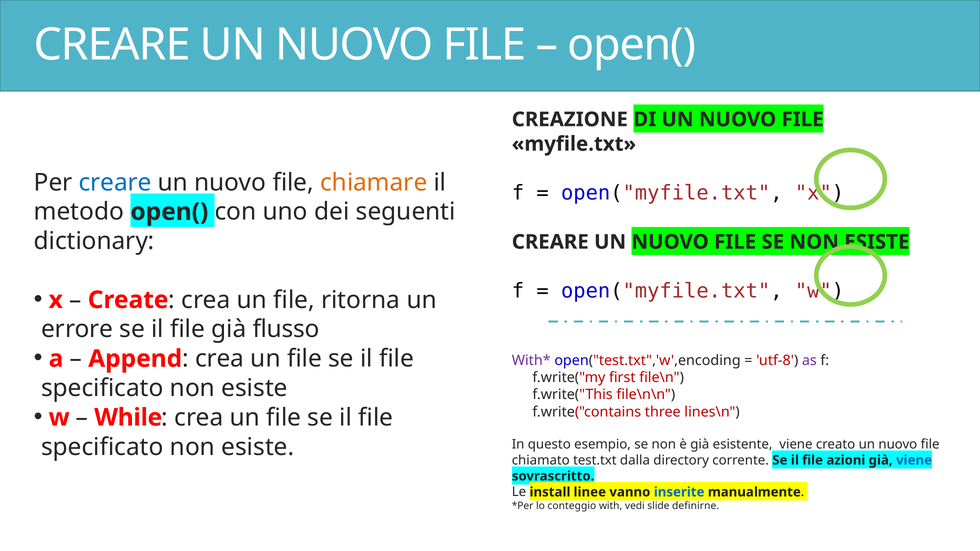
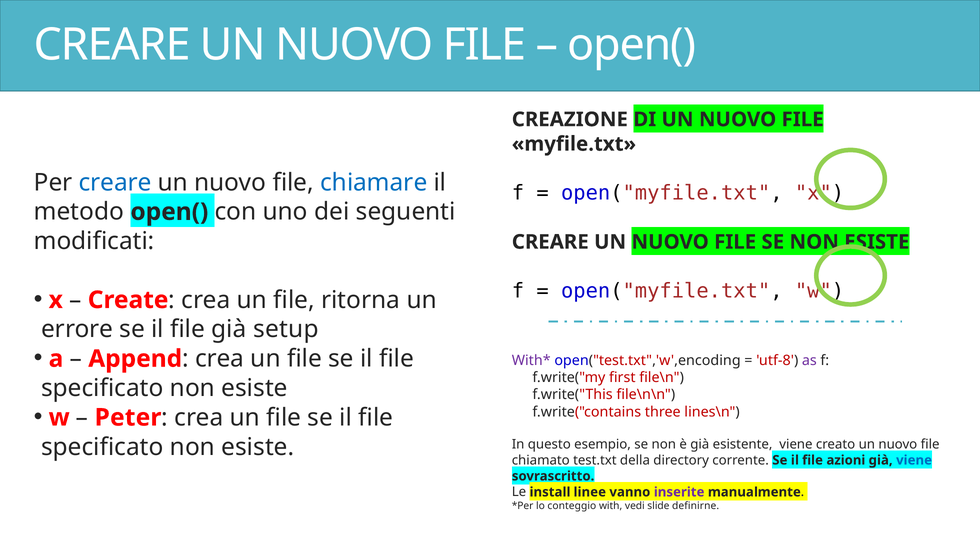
chiamare colour: orange -> blue
dictionary: dictionary -> modificati
flusso: flusso -> setup
While: While -> Peter
dalla: dalla -> della
inserite colour: blue -> purple
